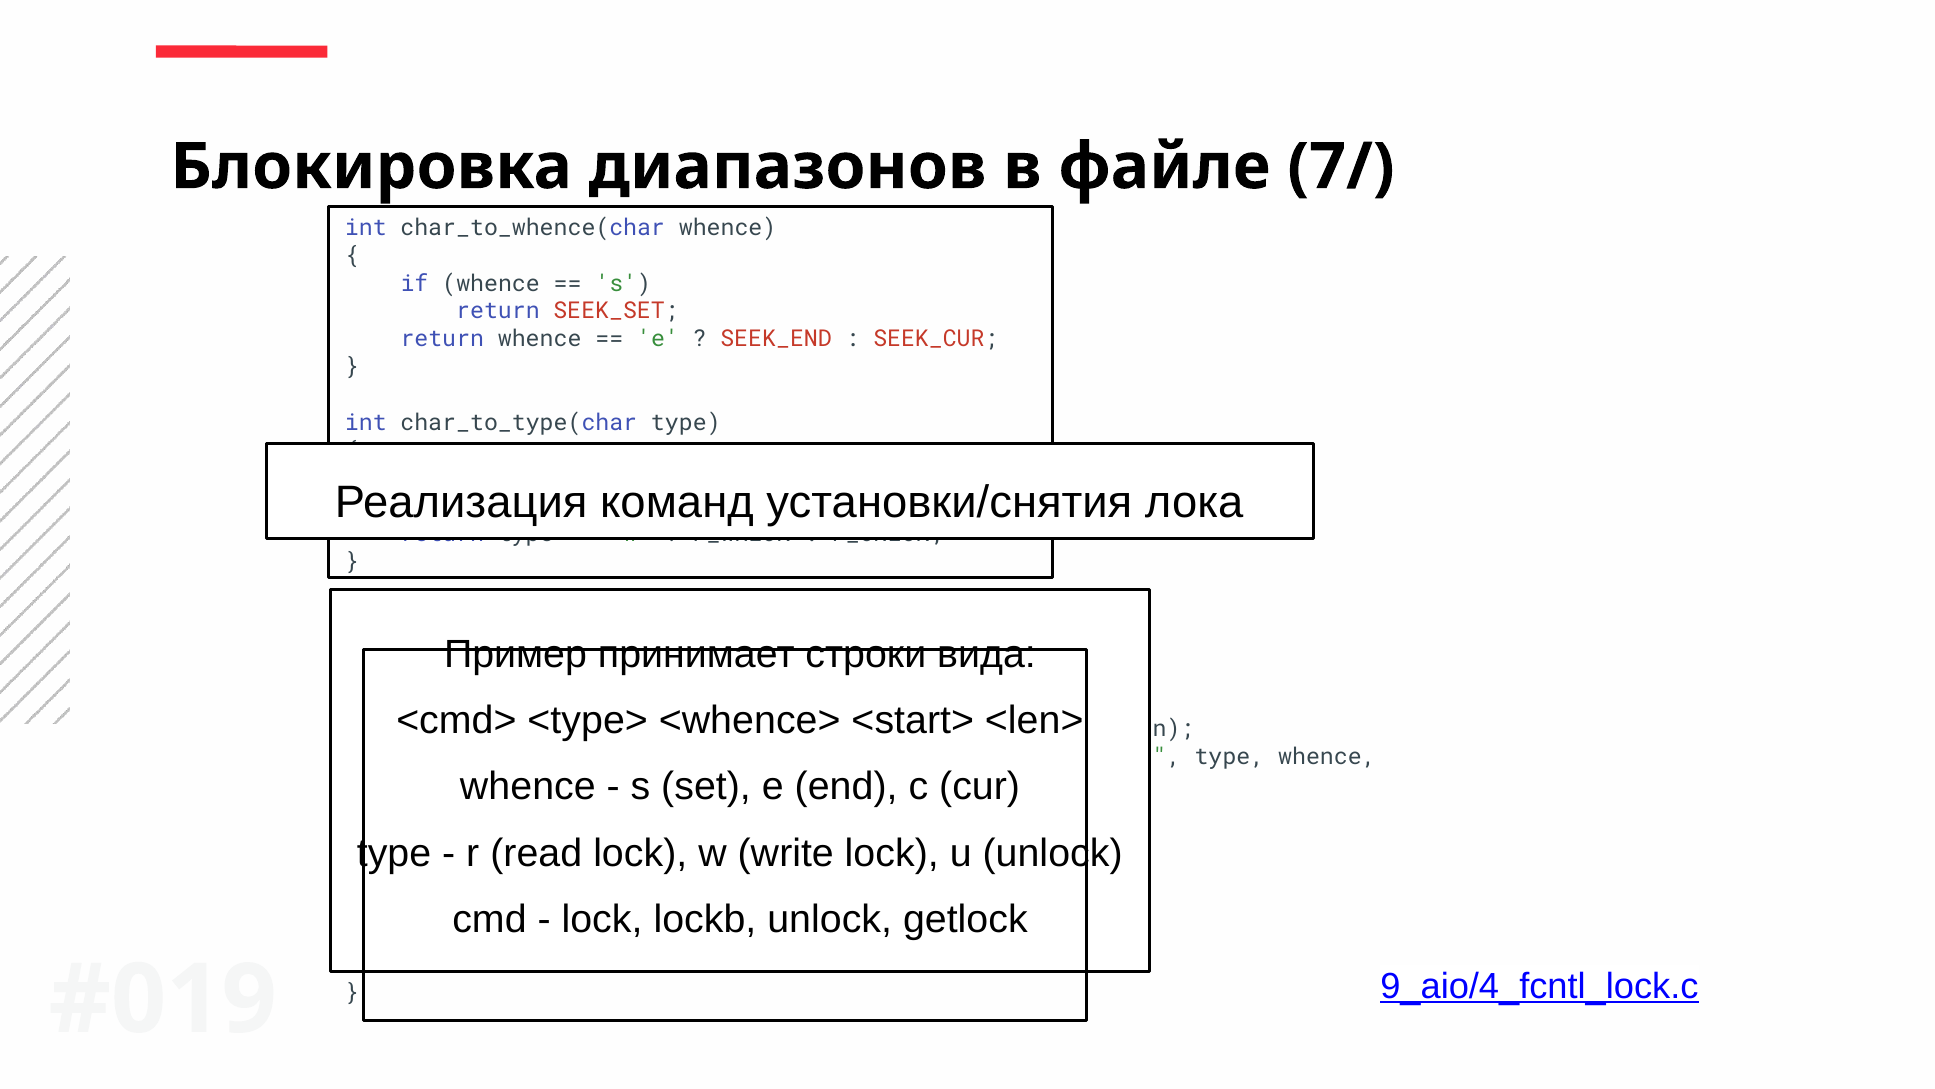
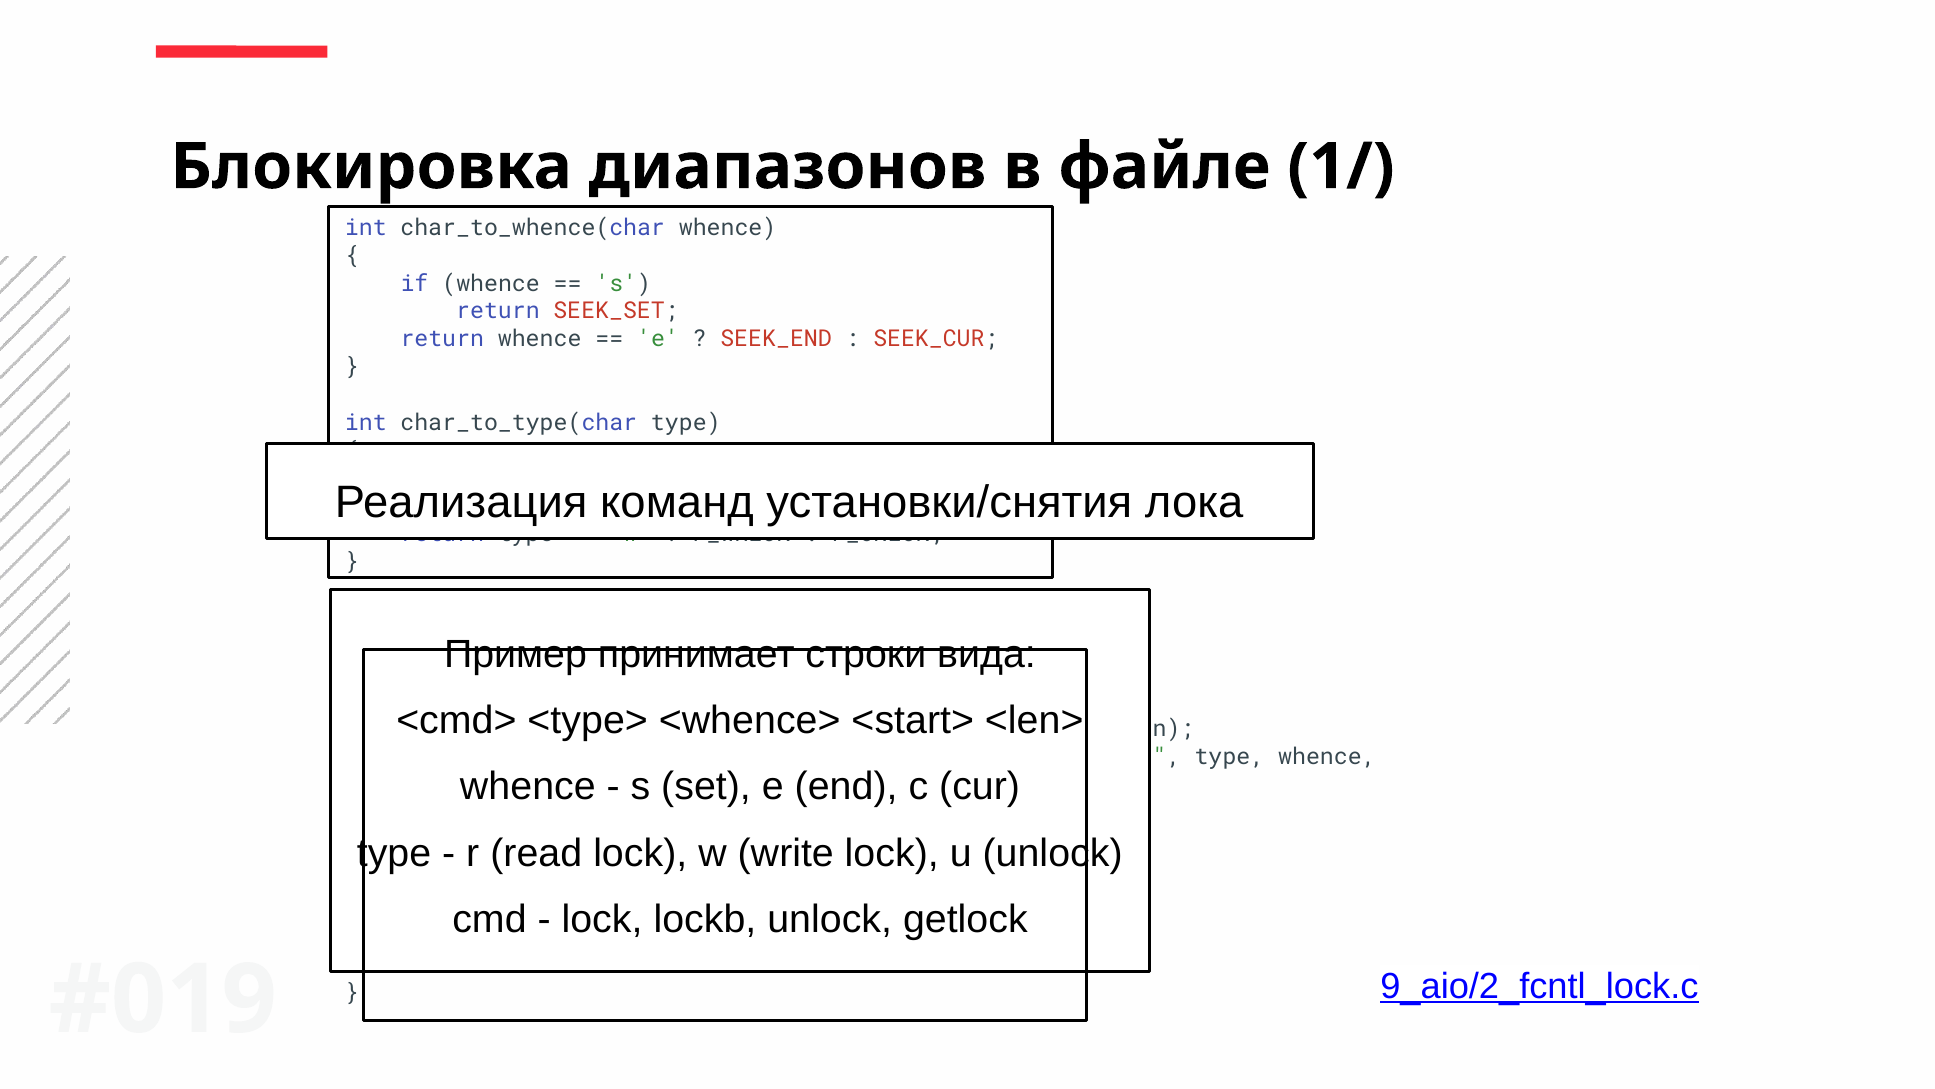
7/: 7/ -> 1/
9_aio/4_fcntl_lock.c: 9_aio/4_fcntl_lock.c -> 9_aio/2_fcntl_lock.c
